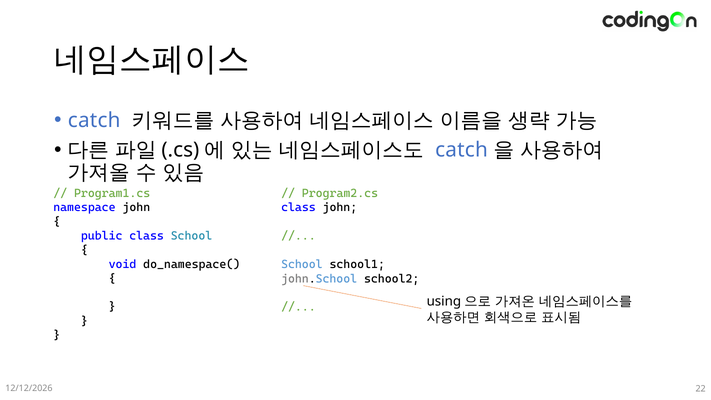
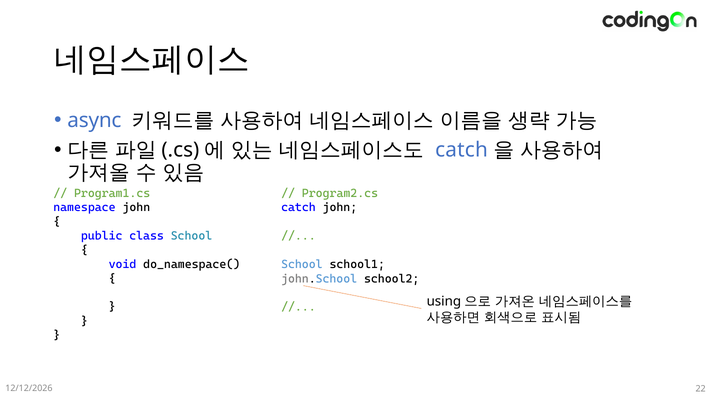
catch at (94, 120): catch -> async
class at (298, 208): class -> catch
